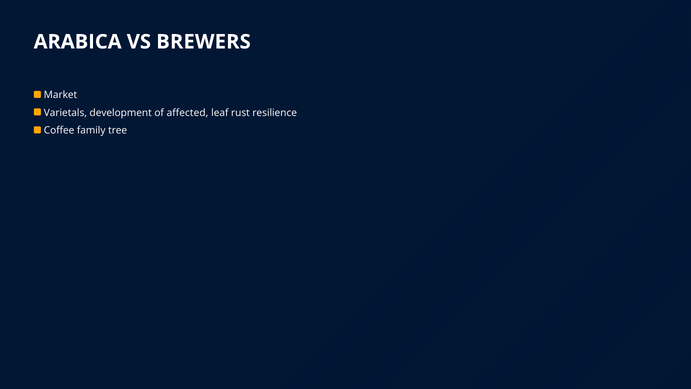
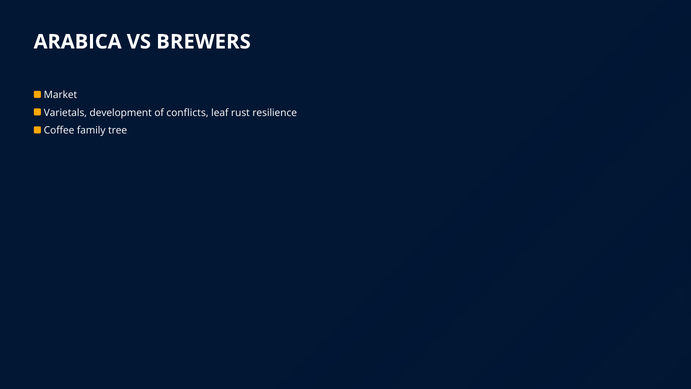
affected: affected -> conflicts
